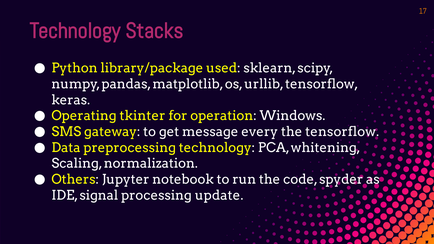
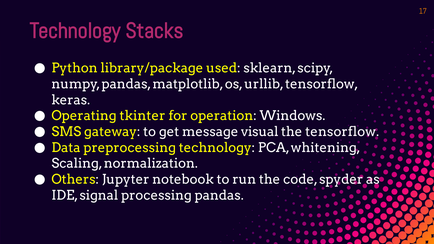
every: every -> visual
processing update: update -> pandas
